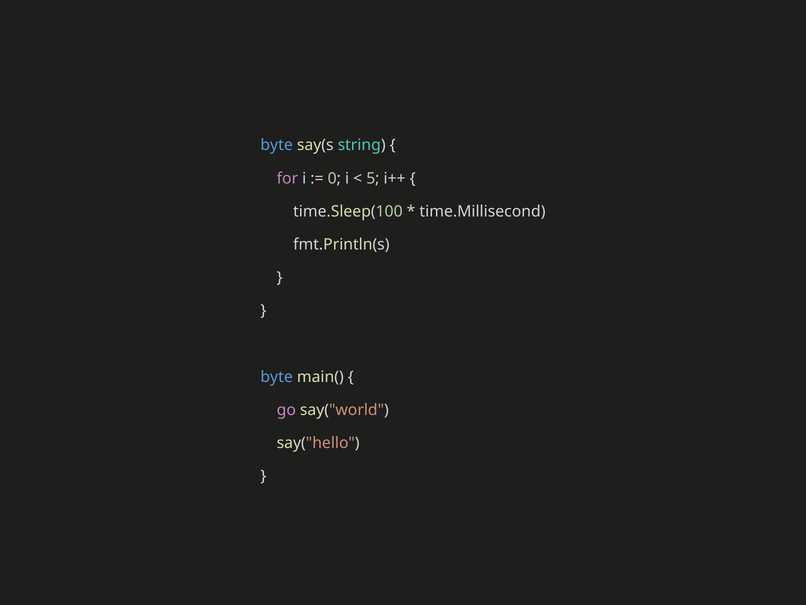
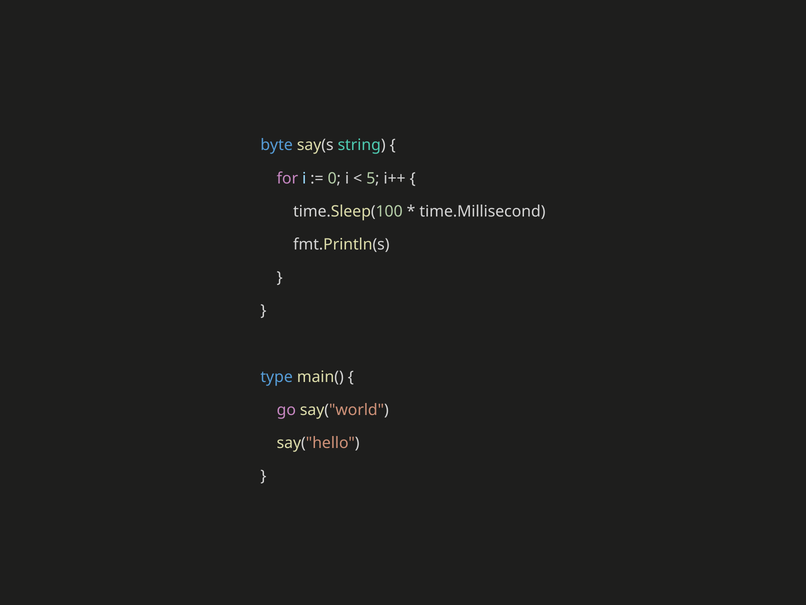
byte at (277, 377): byte -> type
